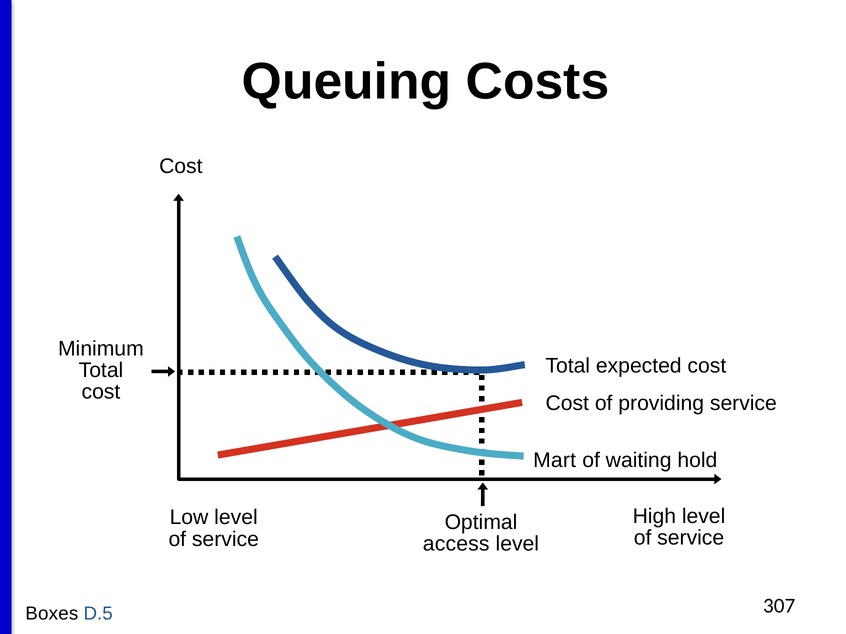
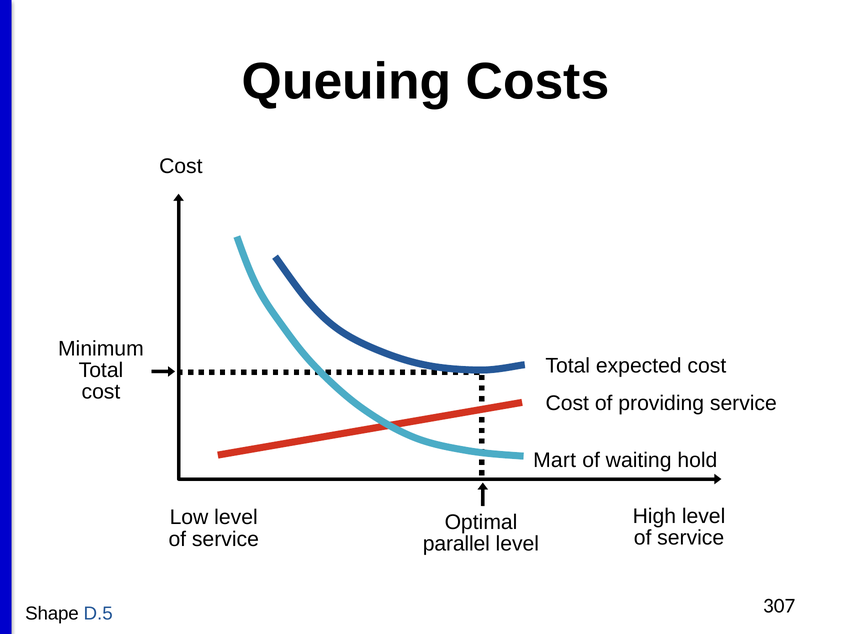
access: access -> parallel
Boxes: Boxes -> Shape
